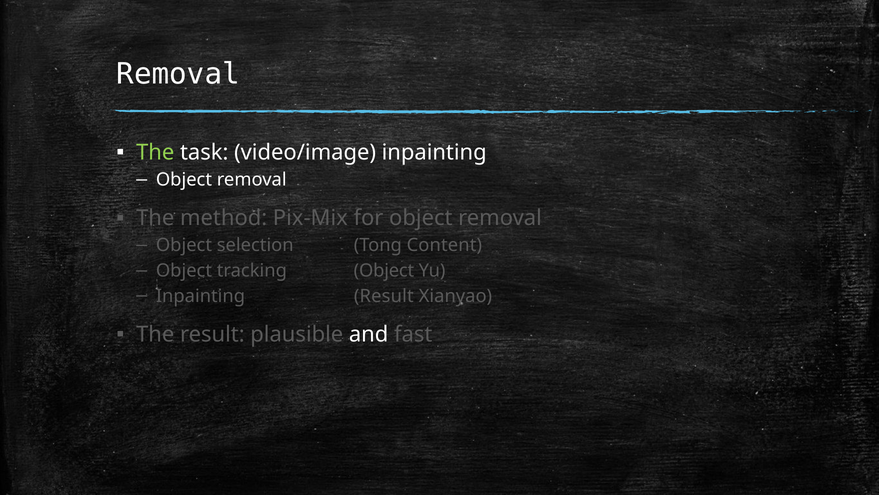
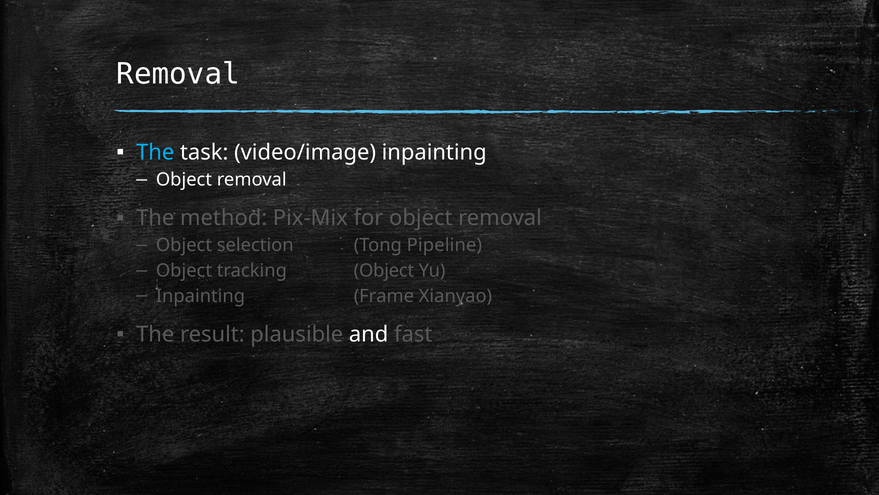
The at (155, 152) colour: light green -> light blue
Content: Content -> Pipeline
Inpainting Result: Result -> Frame
